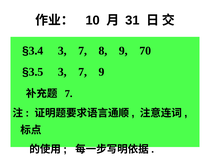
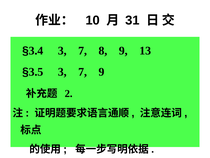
70: 70 -> 13
7 at (69, 93): 7 -> 2
